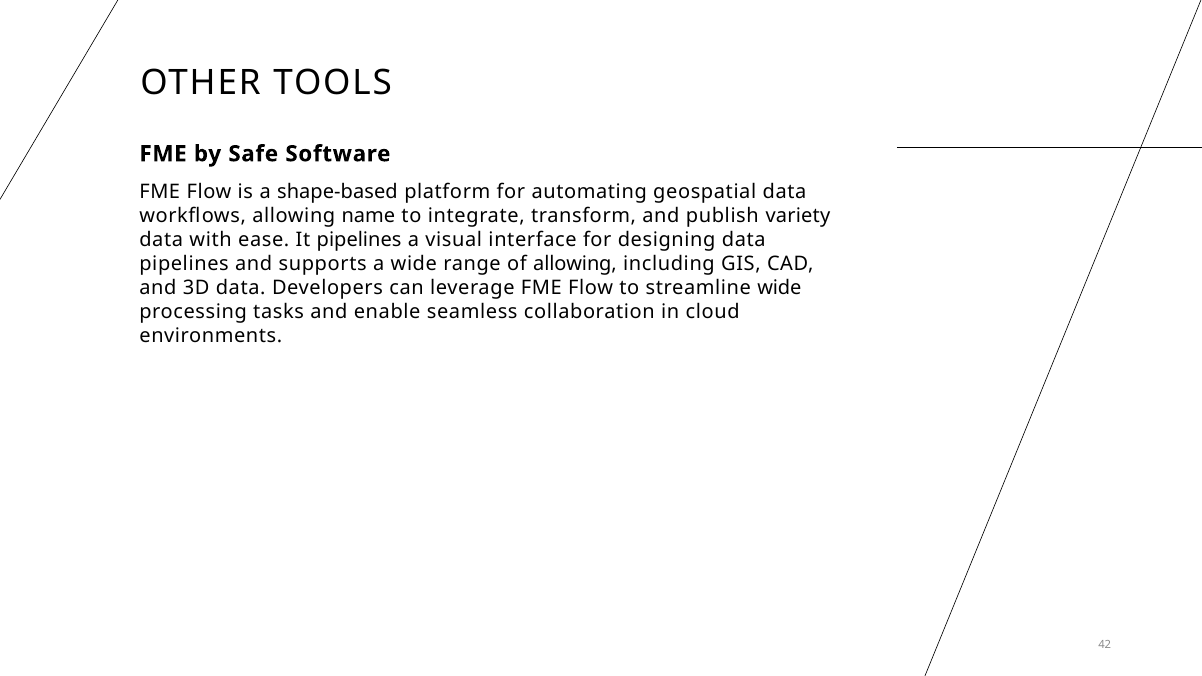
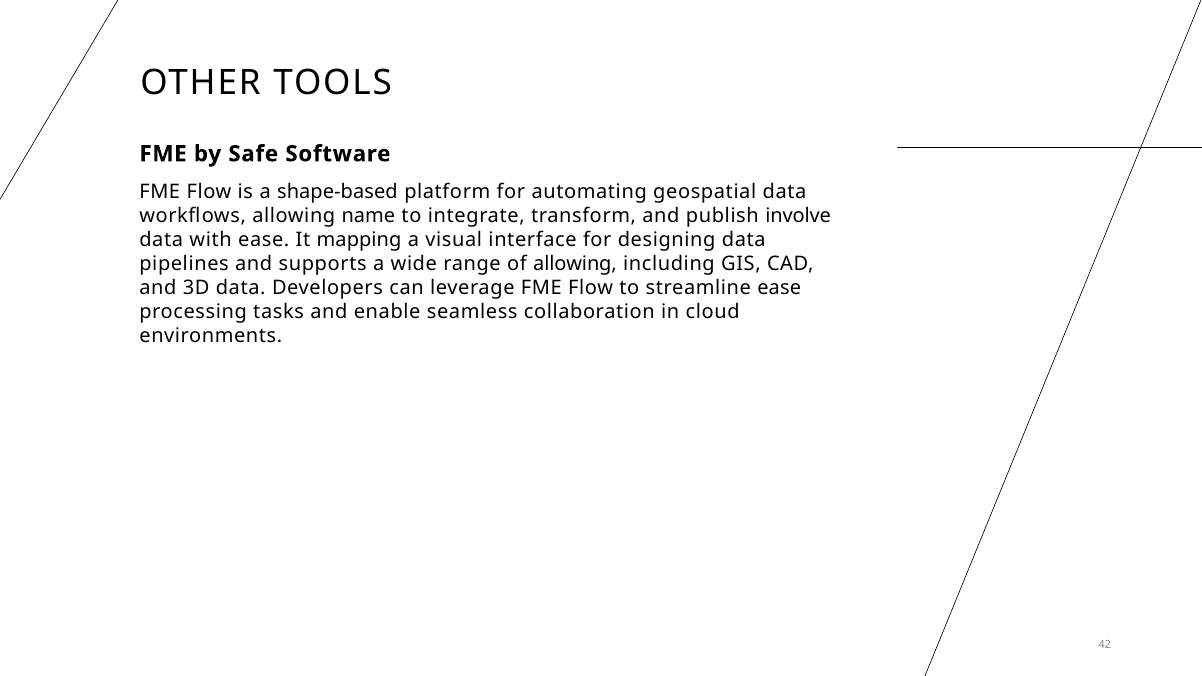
variety: variety -> involve
It pipelines: pipelines -> mapping
streamline wide: wide -> ease
